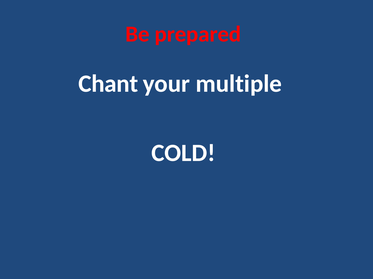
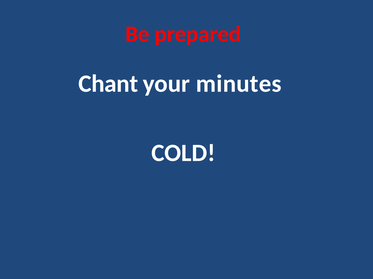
multiple: multiple -> minutes
